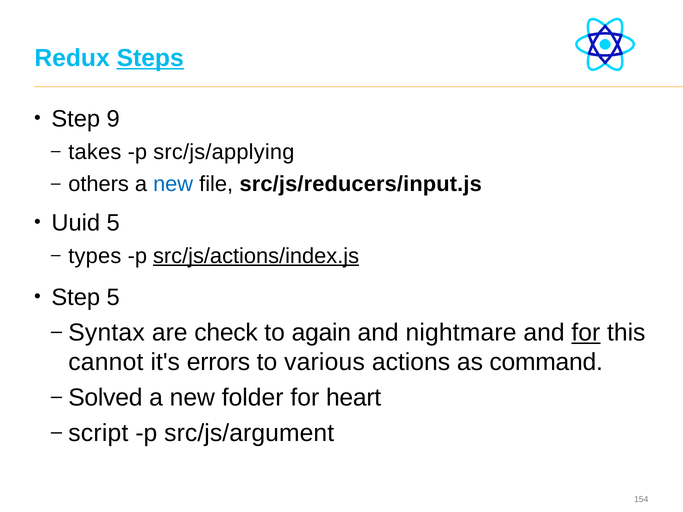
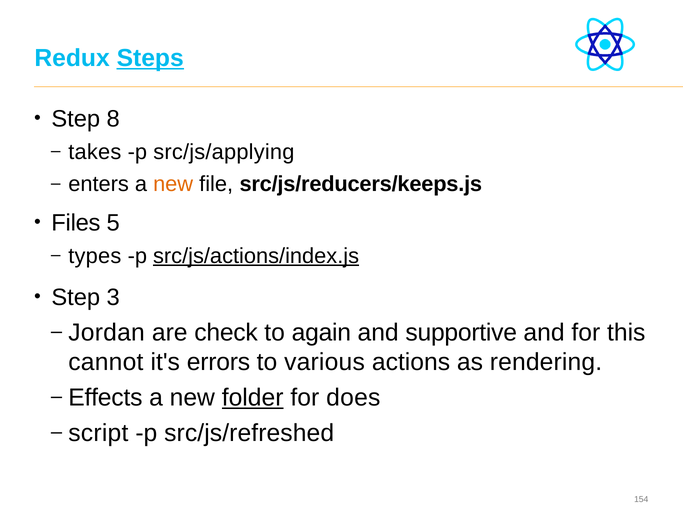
9: 9 -> 8
others: others -> enters
new at (173, 184) colour: blue -> orange
src/js/reducers/input.js: src/js/reducers/input.js -> src/js/reducers/keeps.js
Uuid: Uuid -> Files
Step 5: 5 -> 3
Syntax: Syntax -> Jordan
nightmare: nightmare -> supportive
for at (586, 333) underline: present -> none
command: command -> rendering
Solved: Solved -> Effects
folder underline: none -> present
heart: heart -> does
src/js/argument: src/js/argument -> src/js/refreshed
